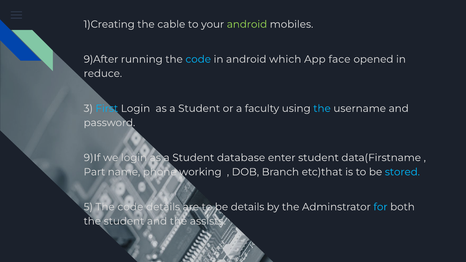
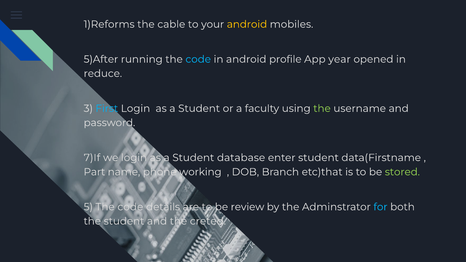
1)Creating: 1)Creating -> 1)Reforms
android at (247, 24) colour: light green -> yellow
9)After: 9)After -> 5)After
which: which -> profile
face: face -> year
the at (322, 108) colour: light blue -> light green
9)If: 9)If -> 7)If
stored colour: light blue -> light green
be details: details -> review
assists: assists -> creted
